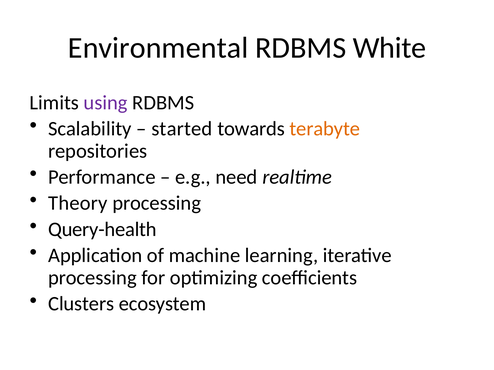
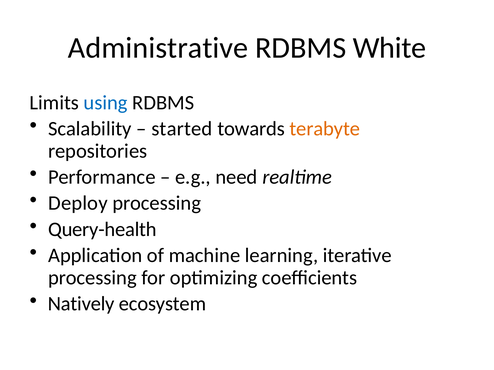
Environmental: Environmental -> Administrative
using colour: purple -> blue
Theory: Theory -> Deploy
Clusters: Clusters -> Natively
